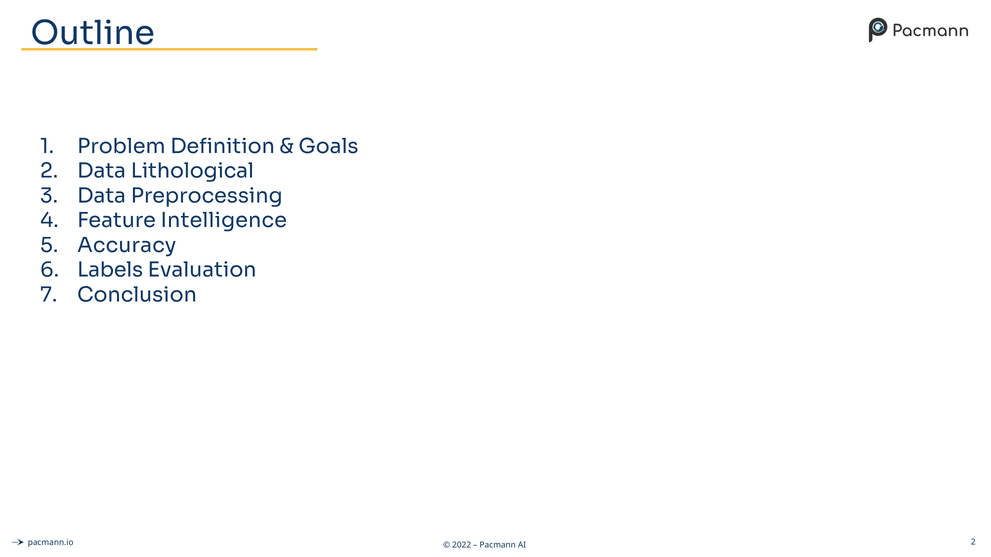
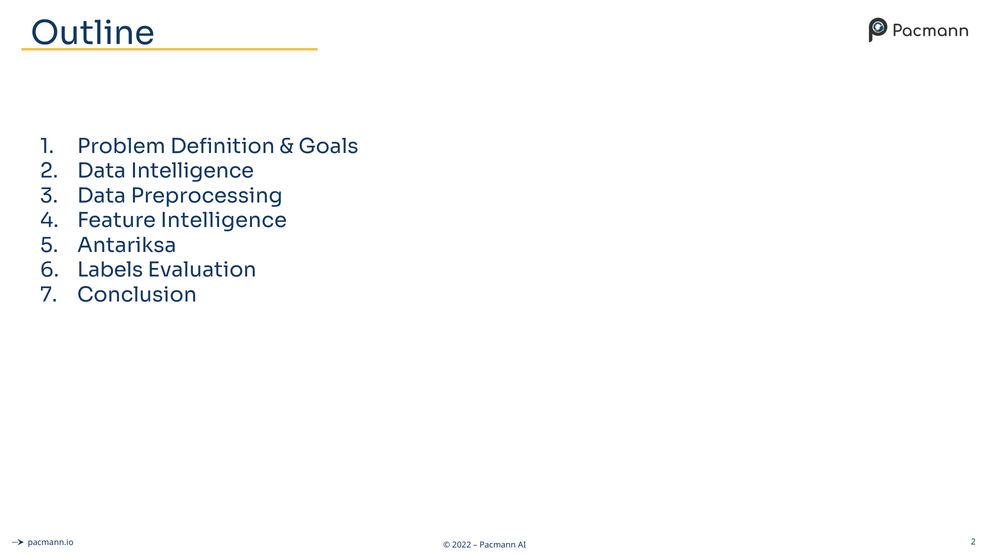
Data Lithological: Lithological -> Intelligence
Accuracy: Accuracy -> Antariksa
